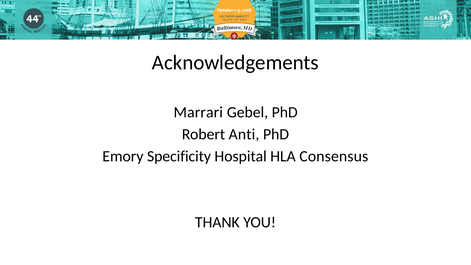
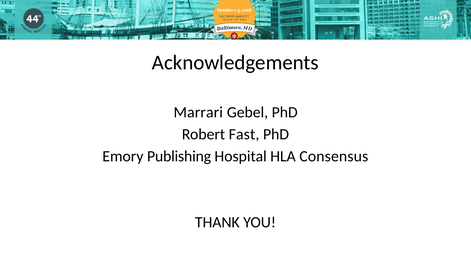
Anti: Anti -> Fast
Specificity: Specificity -> Publishing
